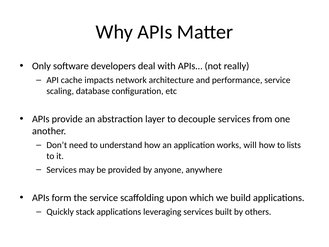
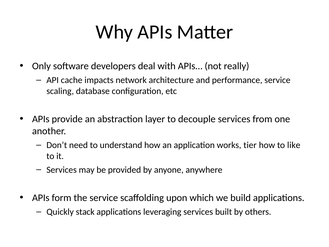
will: will -> tier
lists: lists -> like
